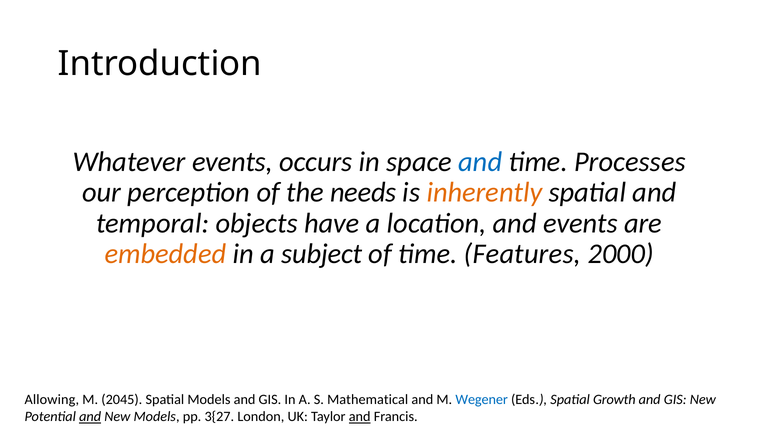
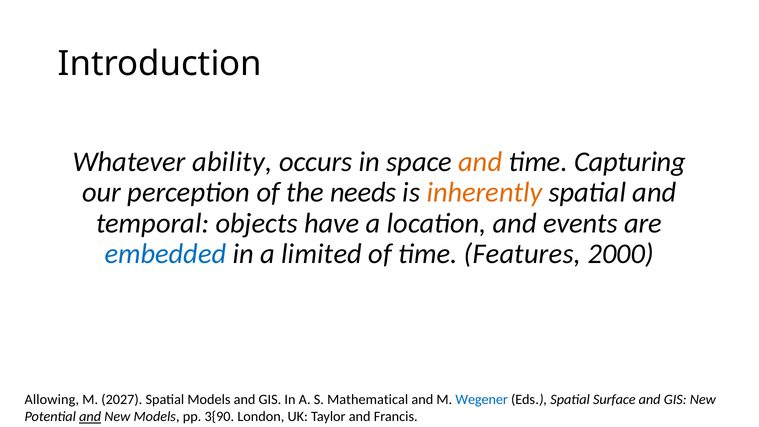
Whatever events: events -> ability
and at (480, 162) colour: blue -> orange
Processes: Processes -> Capturing
embedded colour: orange -> blue
subject: subject -> limited
2045: 2045 -> 2027
Growth: Growth -> Surface
3{27: 3{27 -> 3{90
and at (360, 417) underline: present -> none
